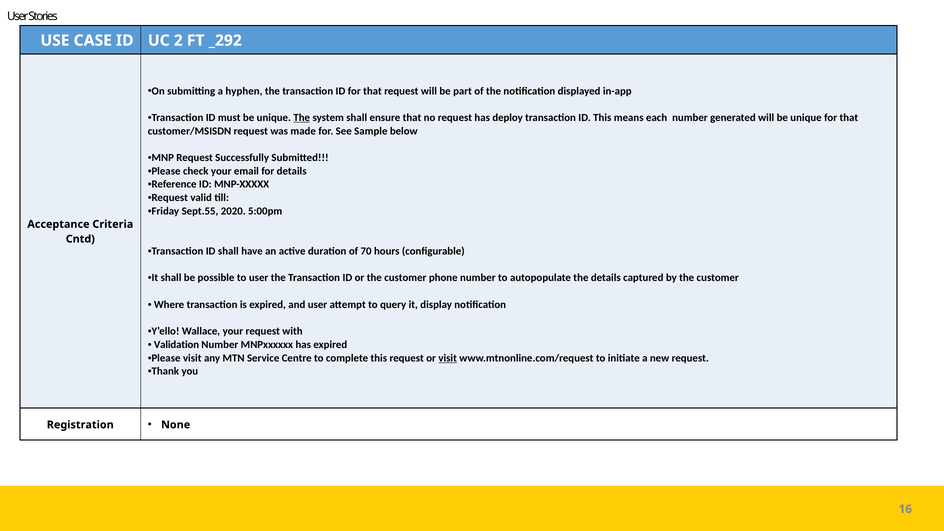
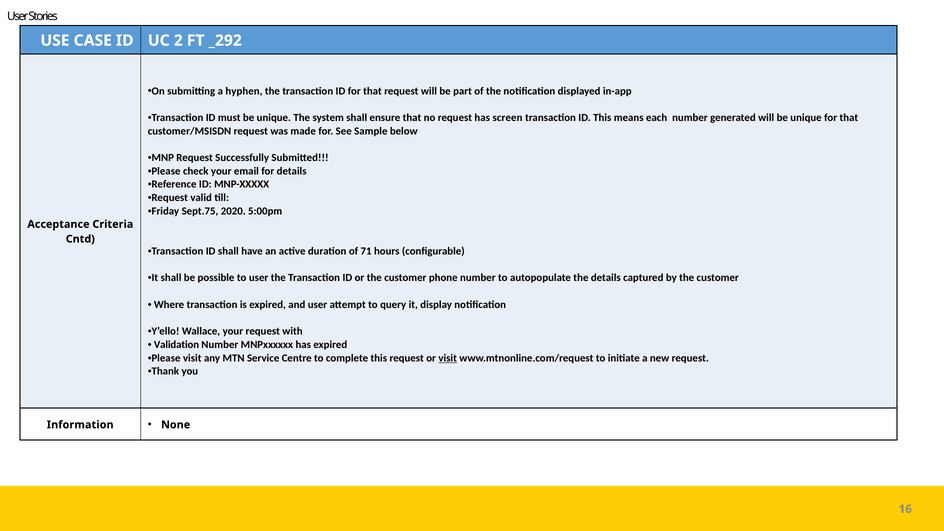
The at (302, 118) underline: present -> none
deploy: deploy -> screen
Sept.55: Sept.55 -> Sept.75
70: 70 -> 71
Registration: Registration -> Information
